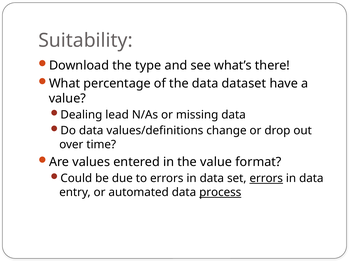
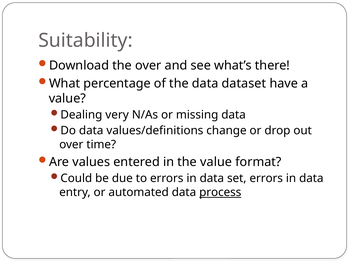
the type: type -> over
lead: lead -> very
errors at (266, 178) underline: present -> none
